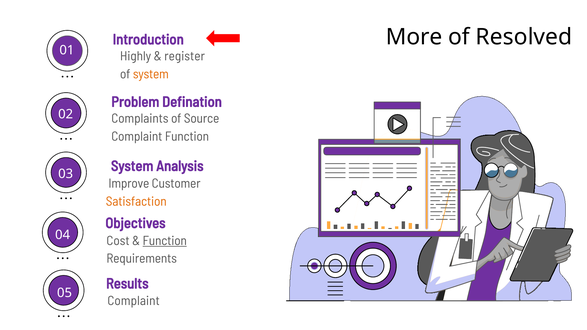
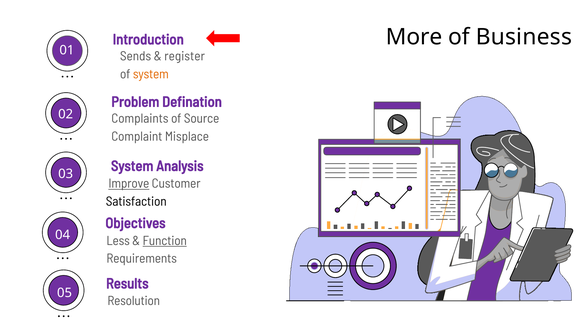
Resolved: Resolved -> Business
Highly: Highly -> Sends
Complaint Function: Function -> Misplace
Improve underline: none -> present
Satisfaction colour: orange -> black
Cost: Cost -> Less
Complaint at (134, 301): Complaint -> Resolution
